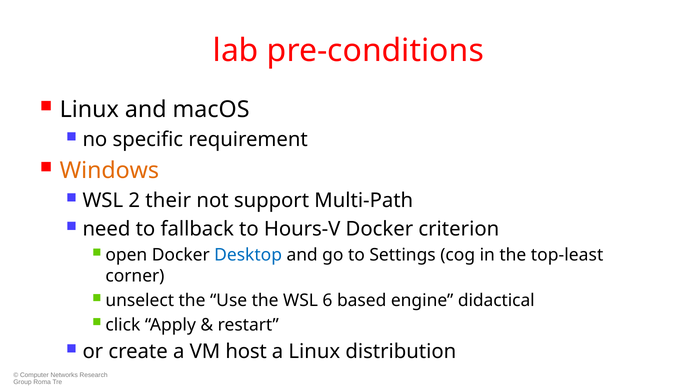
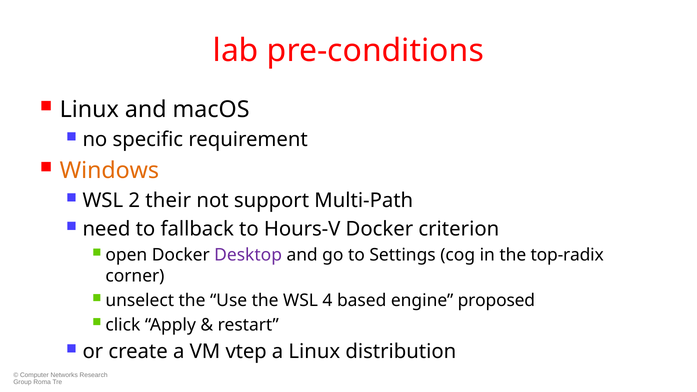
Desktop colour: blue -> purple
top-least: top-least -> top-radix
6: 6 -> 4
didactical: didactical -> proposed
host: host -> vtep
